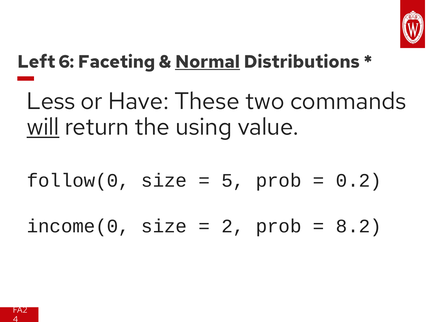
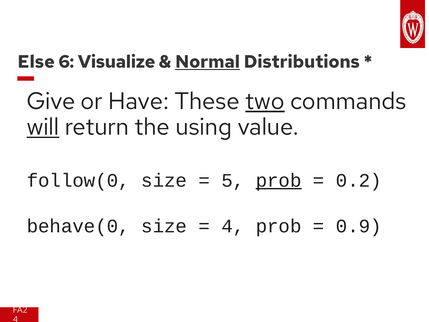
Left: Left -> Else
Faceting: Faceting -> Visualize
Less: Less -> Give
two underline: none -> present
prob at (279, 180) underline: none -> present
income(0: income(0 -> behave(0
2 at (233, 226): 2 -> 4
8.2: 8.2 -> 0.9
